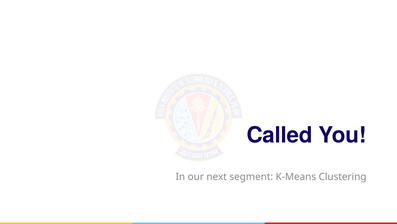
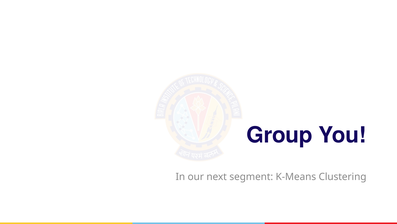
Called: Called -> Group
